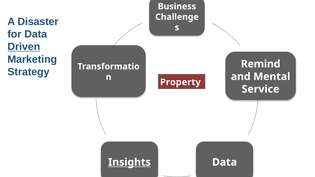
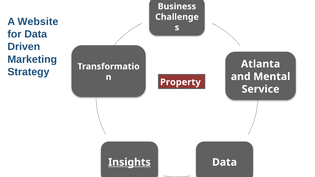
Disaster: Disaster -> Website
Driven underline: present -> none
Remind: Remind -> Atlanta
